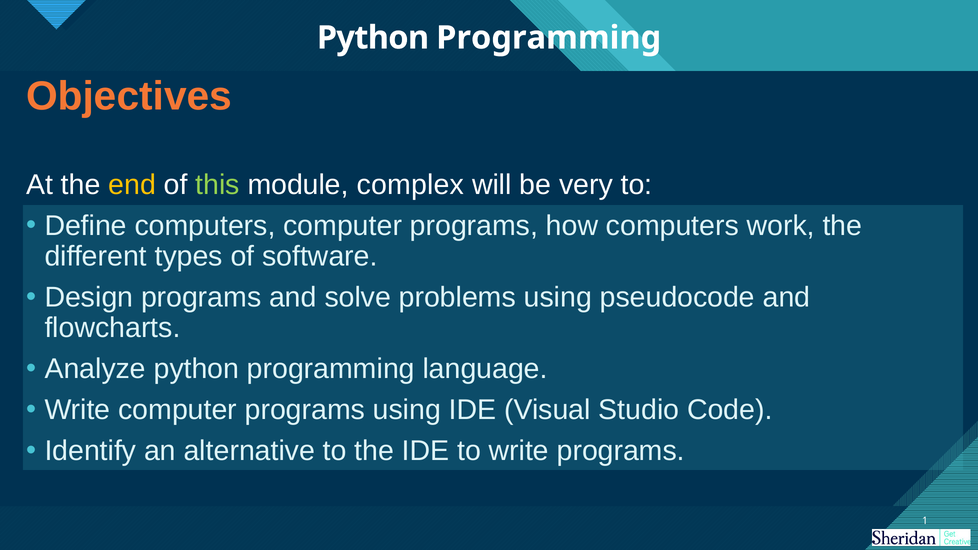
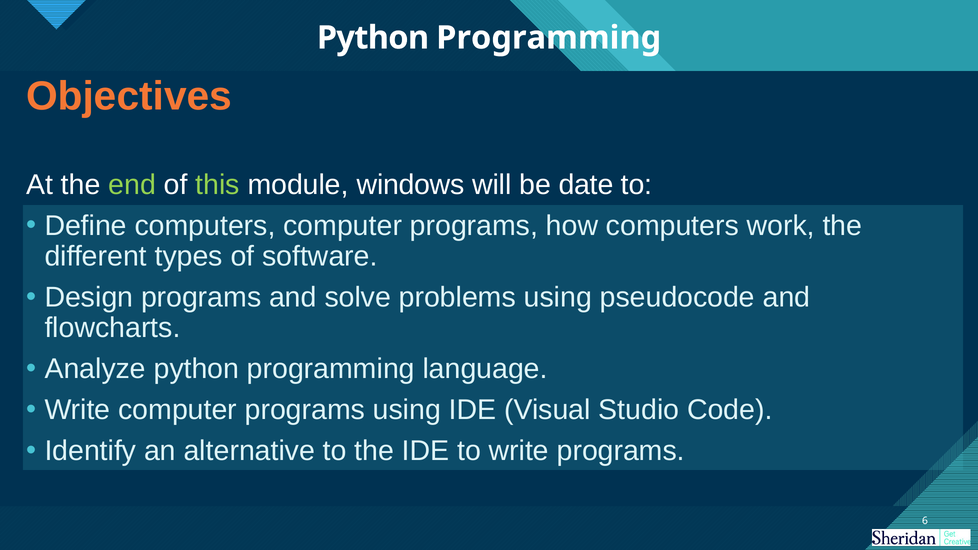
end colour: yellow -> light green
complex: complex -> windows
very: very -> date
1: 1 -> 6
